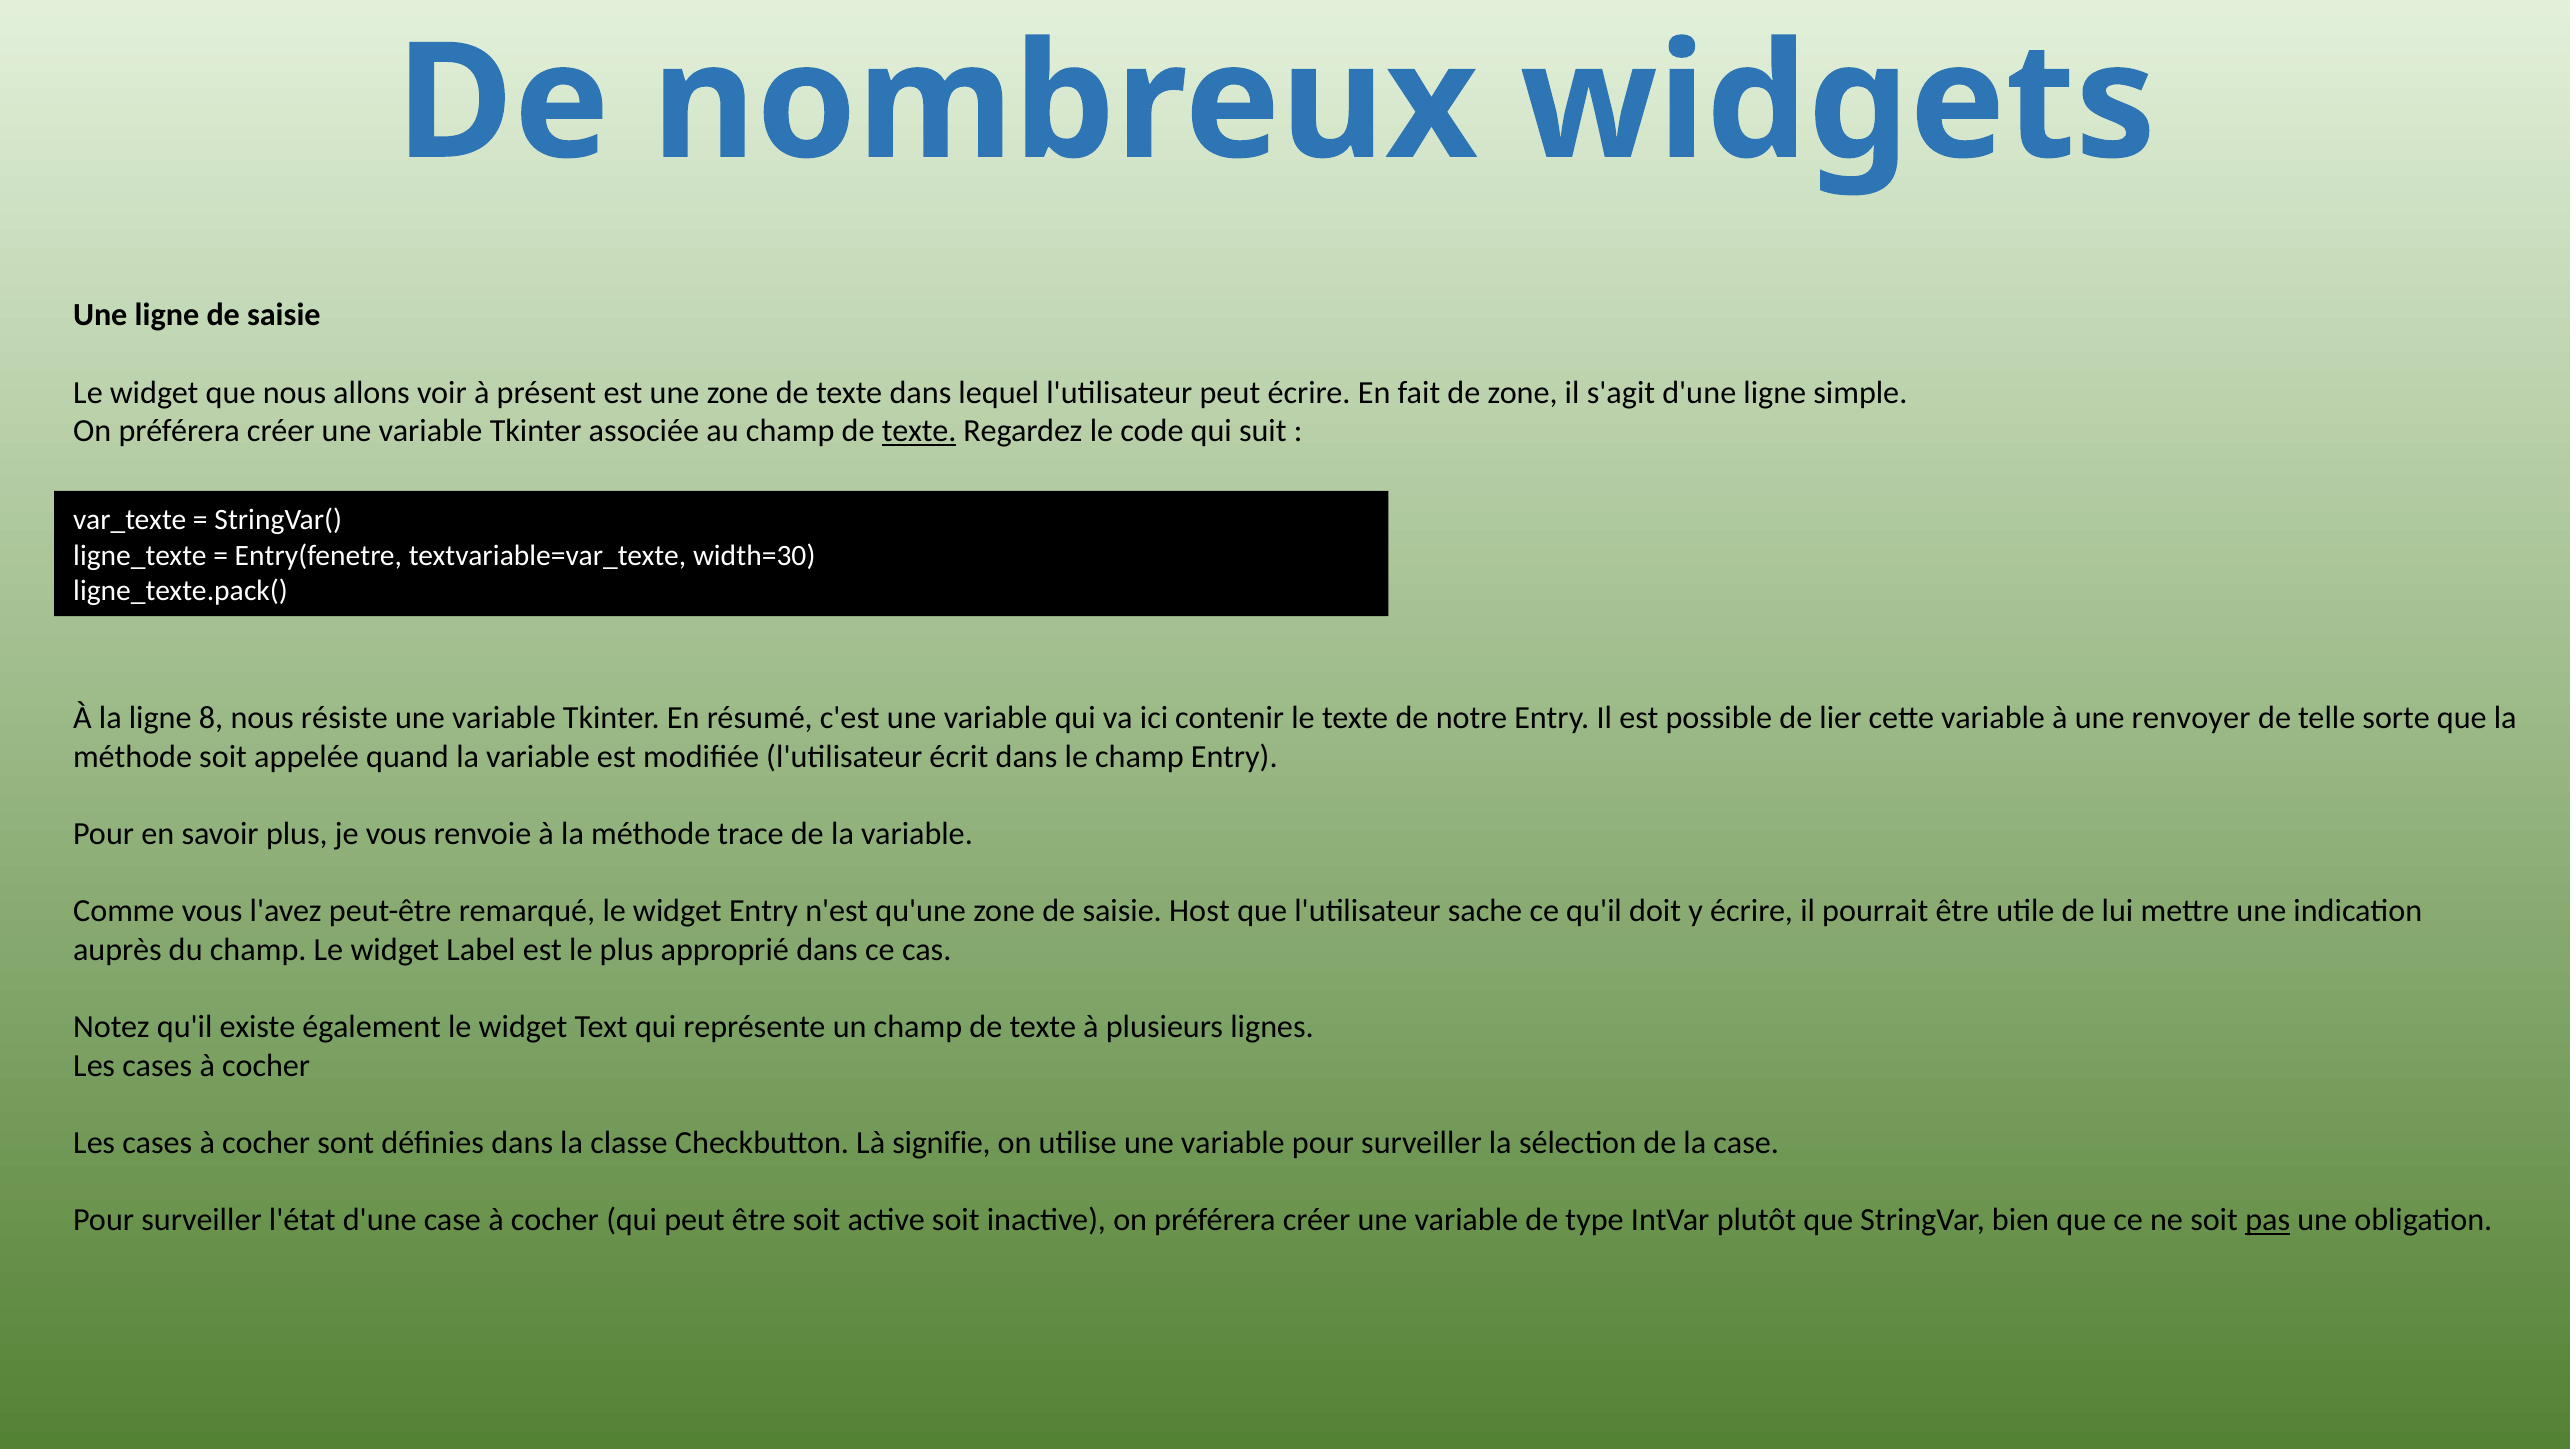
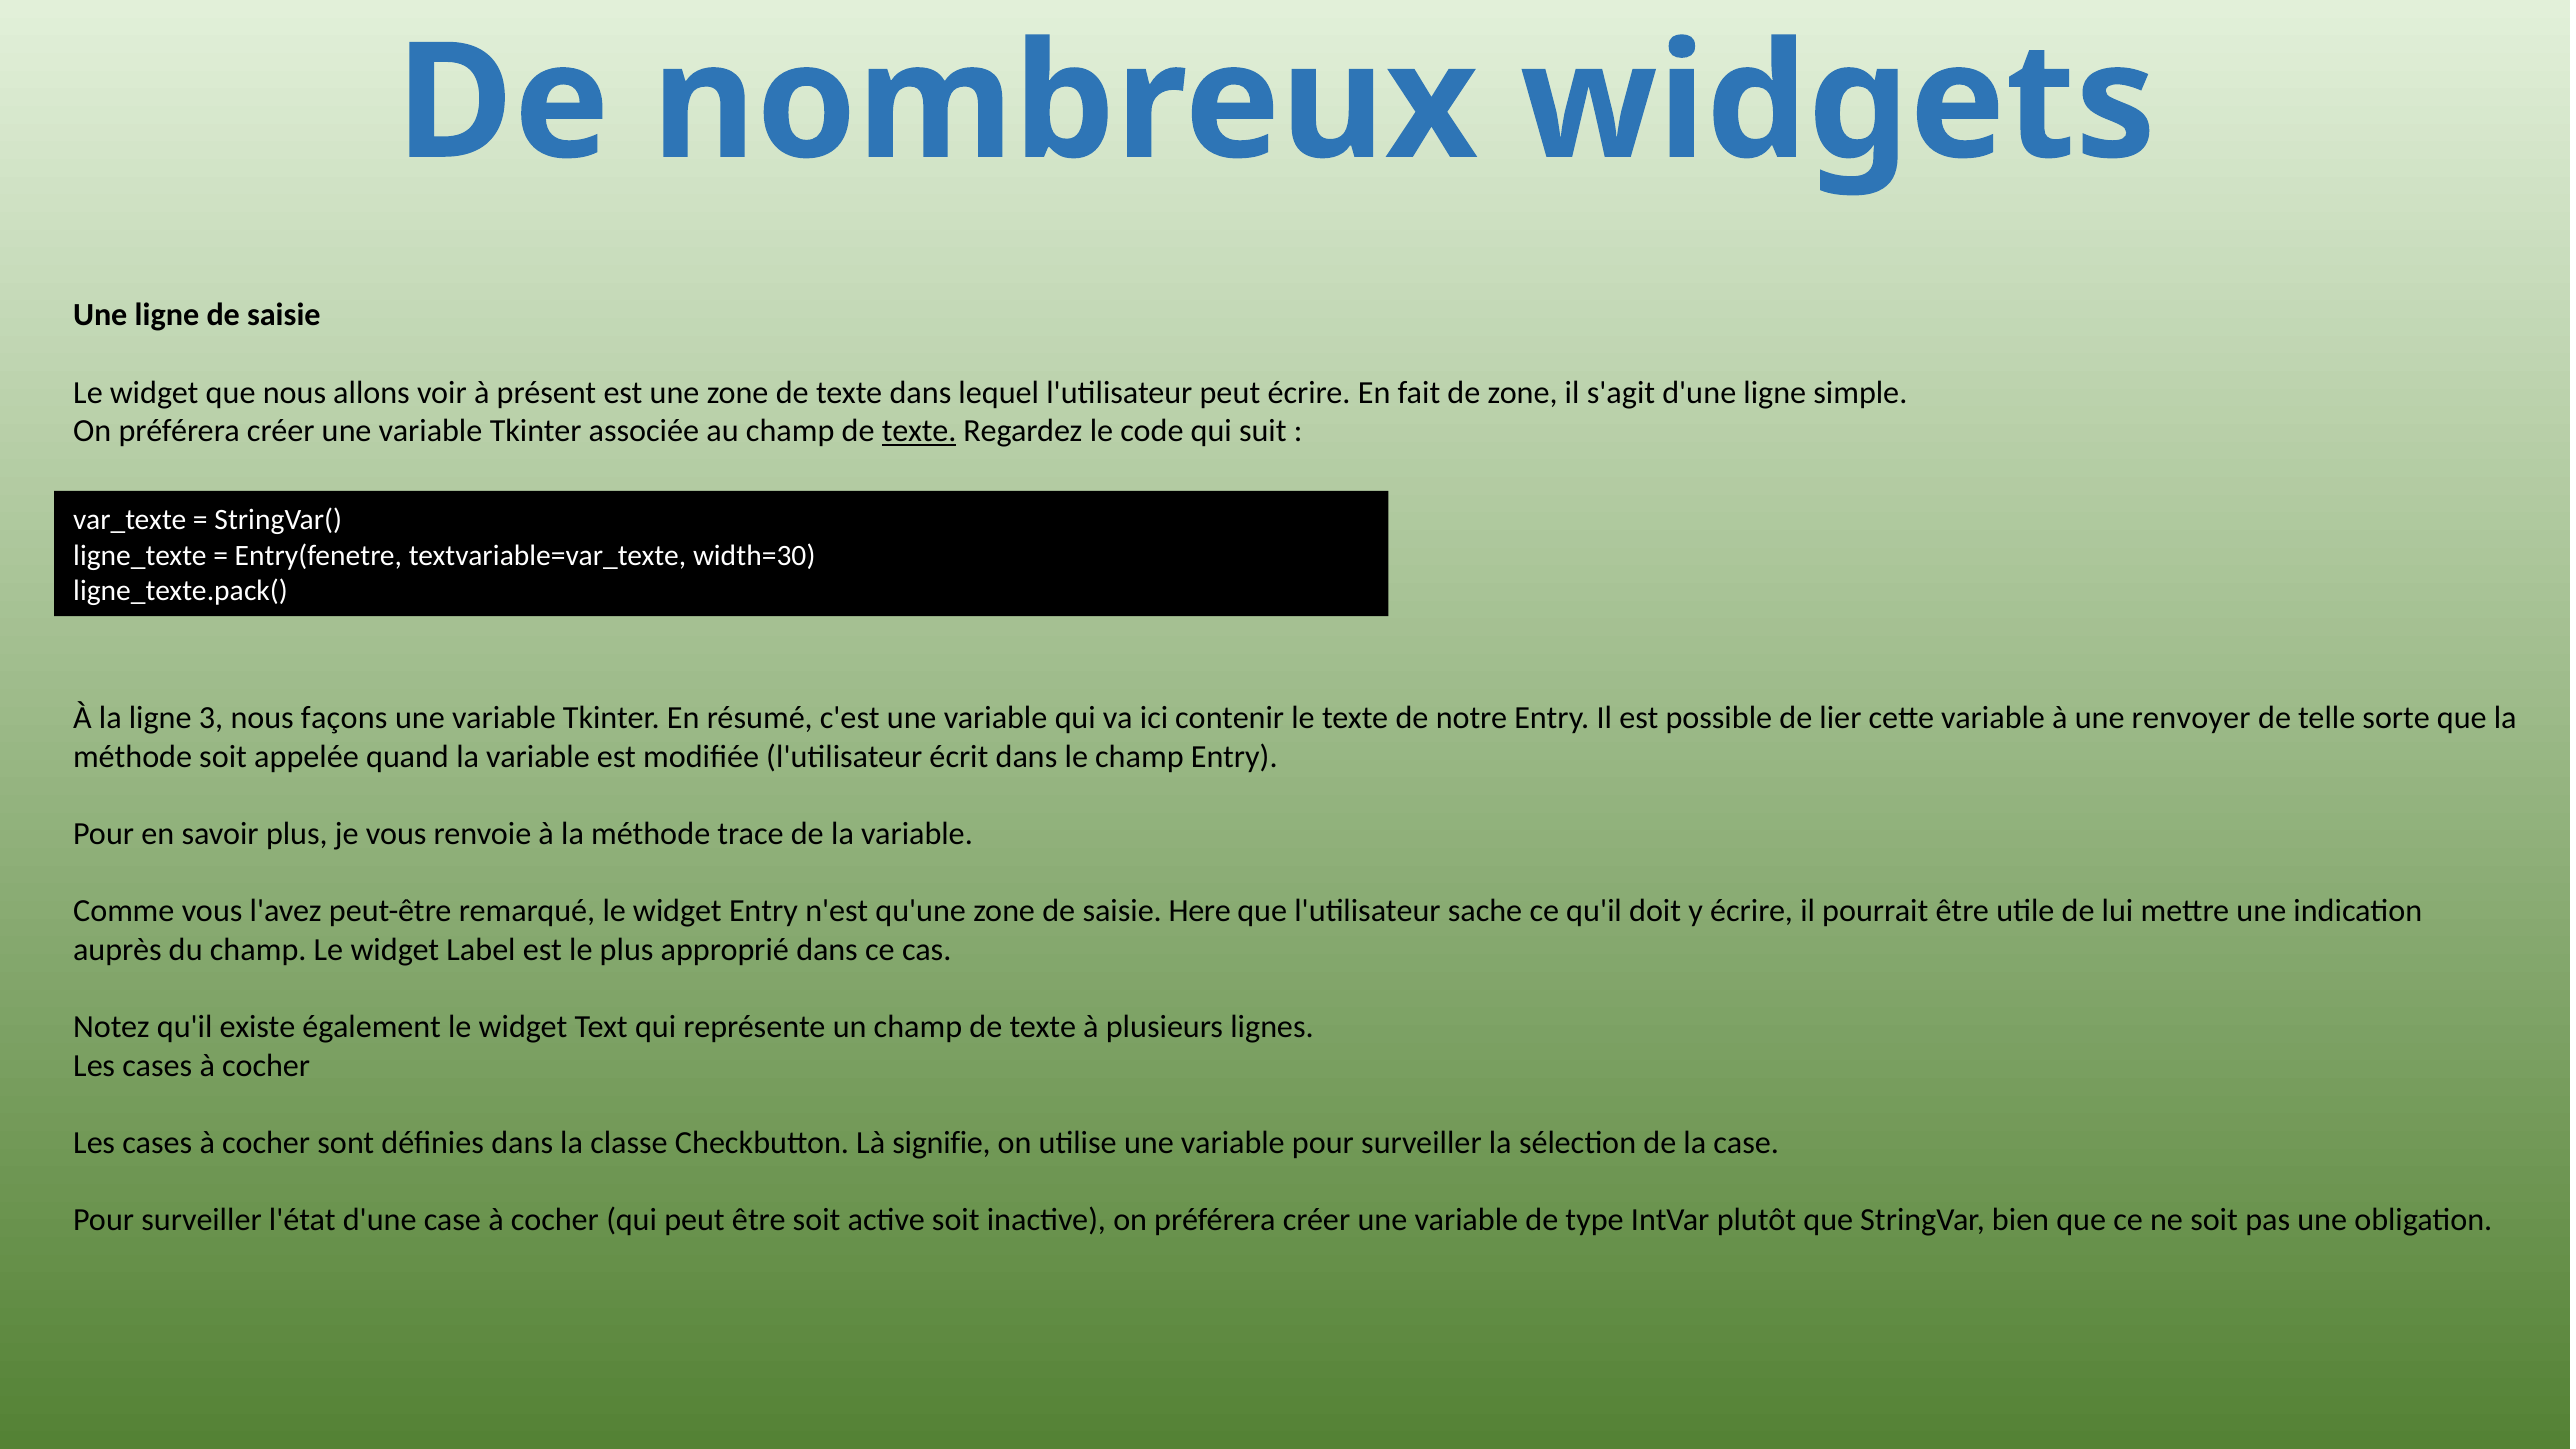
8: 8 -> 3
résiste: résiste -> façons
Host: Host -> Here
pas underline: present -> none
